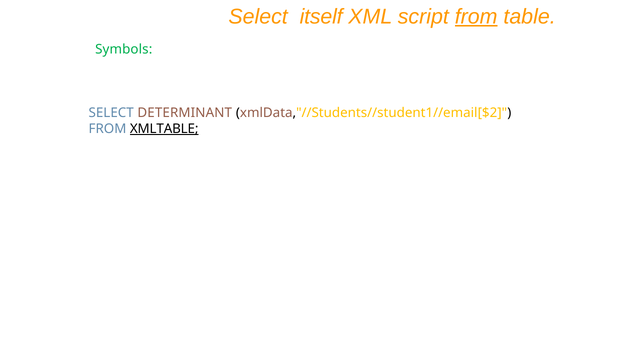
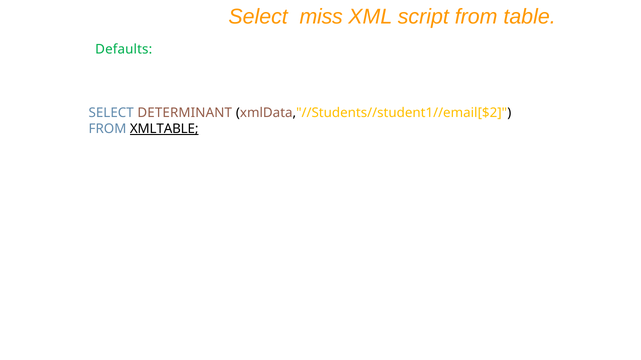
itself: itself -> miss
from at (476, 17) underline: present -> none
Symbols: Symbols -> Defaults
